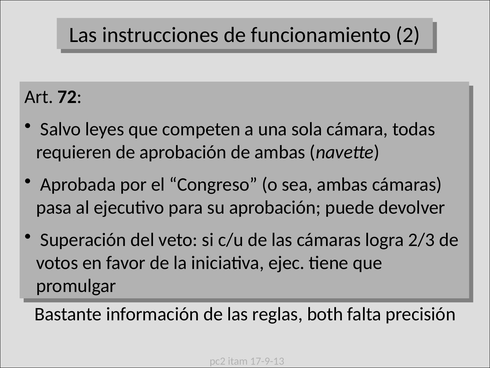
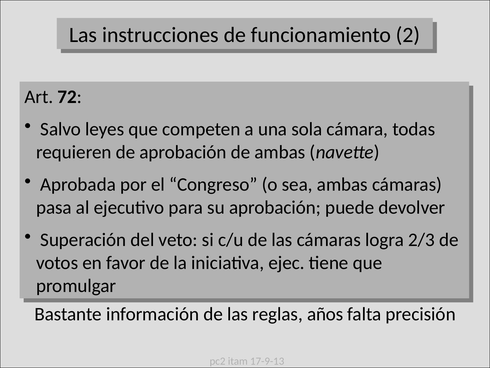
both: both -> años
